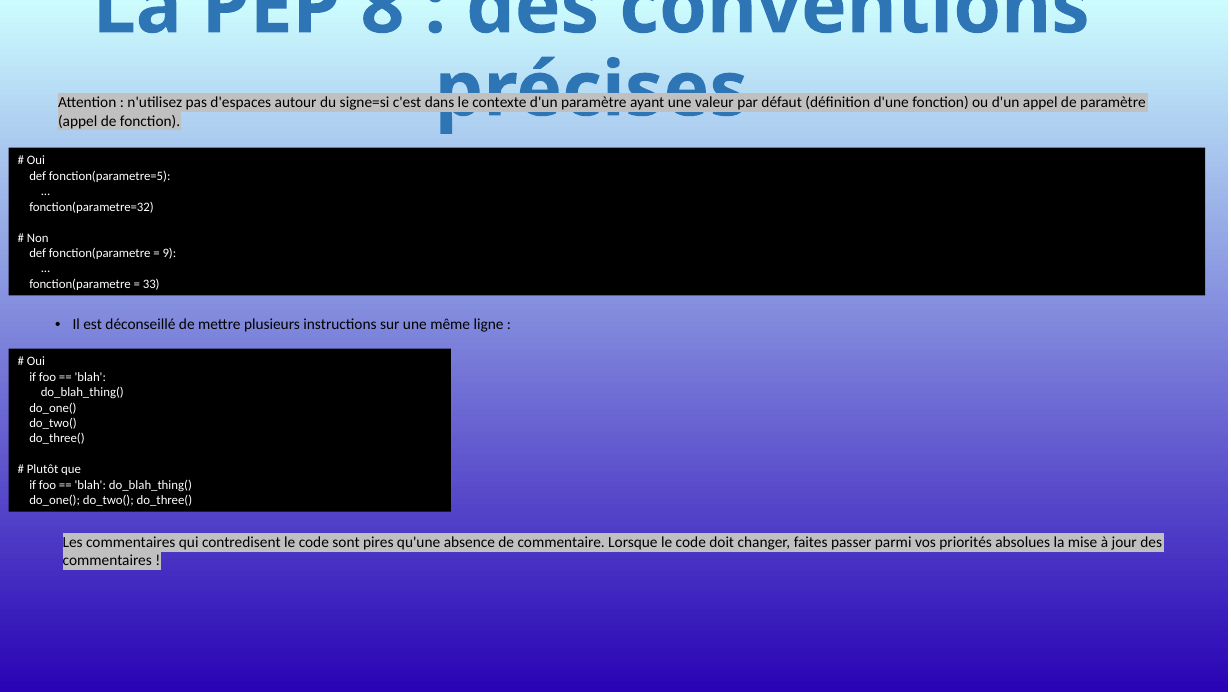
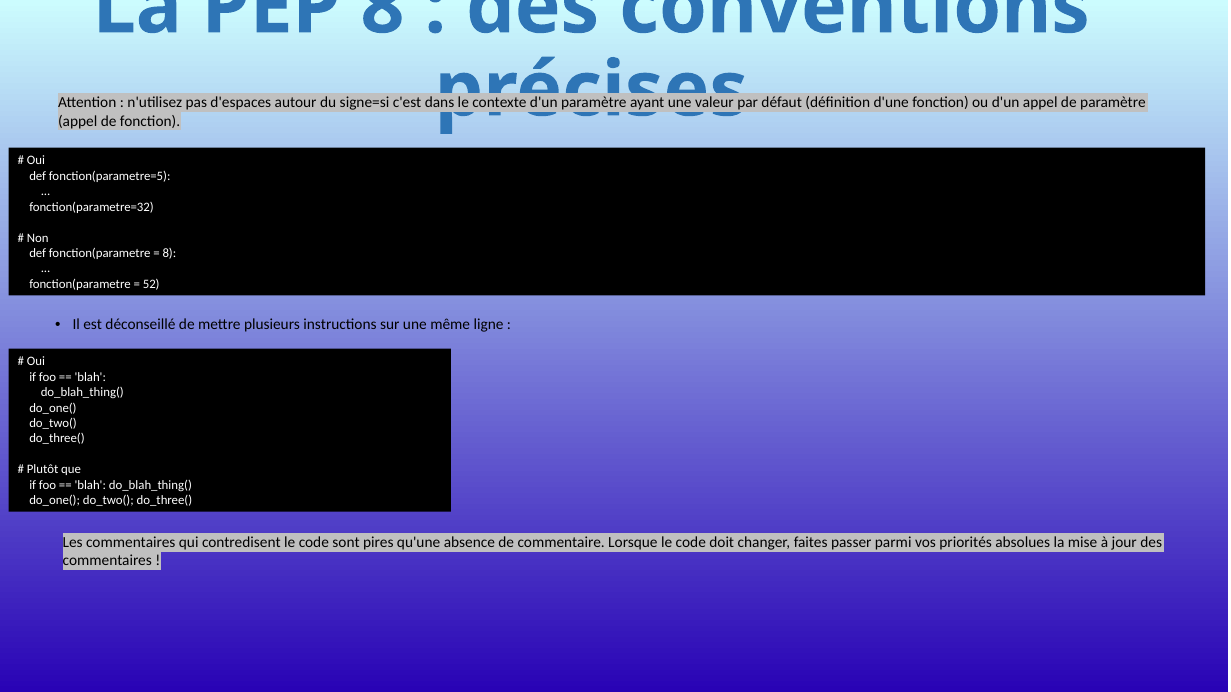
9 at (169, 253): 9 -> 8
33: 33 -> 52
